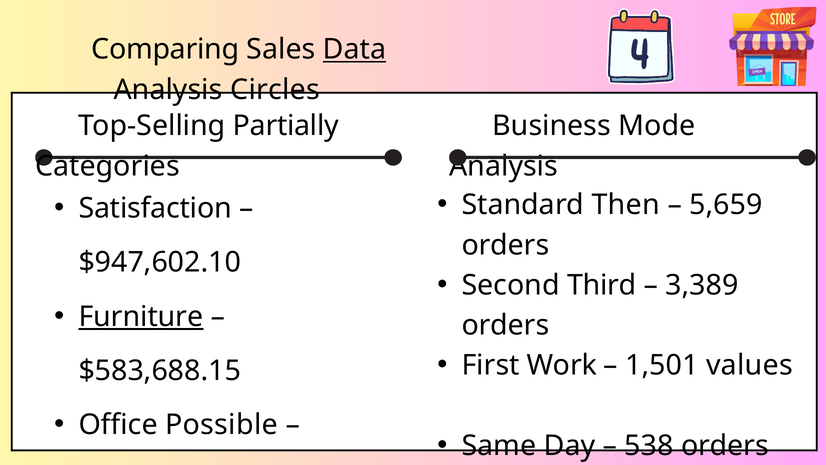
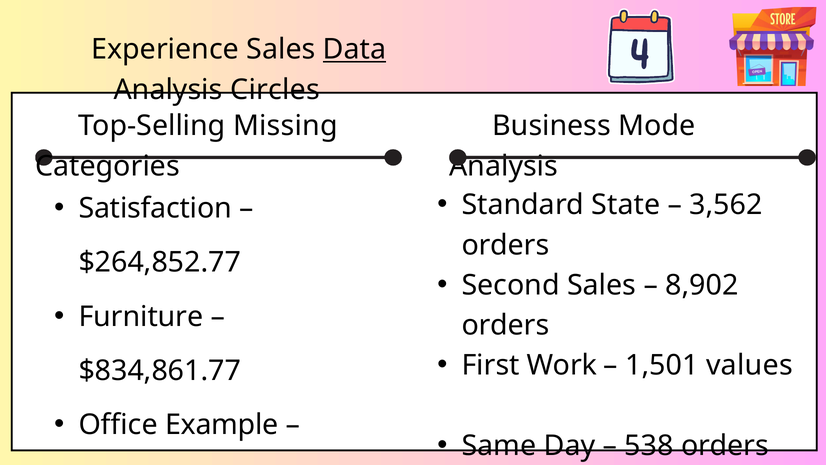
Comparing: Comparing -> Experience
Partially: Partially -> Missing
Then: Then -> State
5,659: 5,659 -> 3,562
$947,602.10: $947,602.10 -> $264,852.77
Second Third: Third -> Sales
3,389: 3,389 -> 8,902
Furniture underline: present -> none
$583,688.15: $583,688.15 -> $834,861.77
Possible: Possible -> Example
